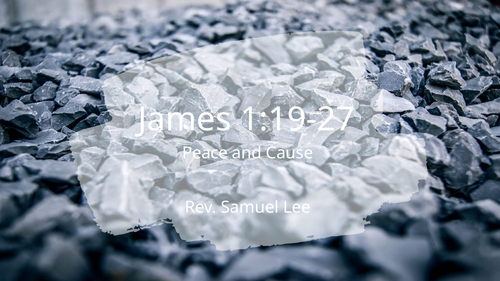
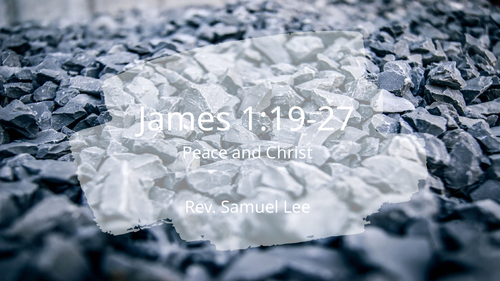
Cause: Cause -> Christ
